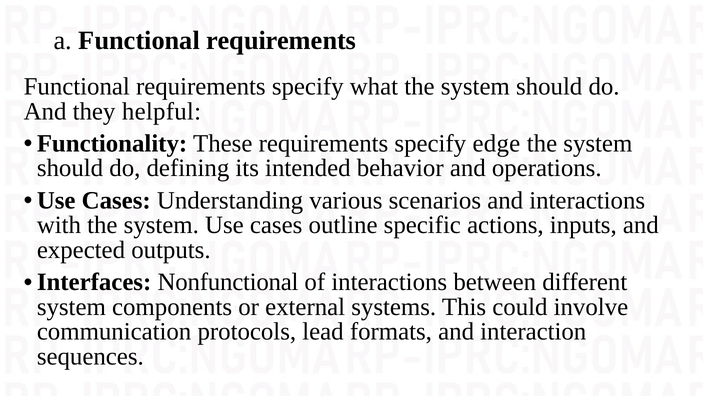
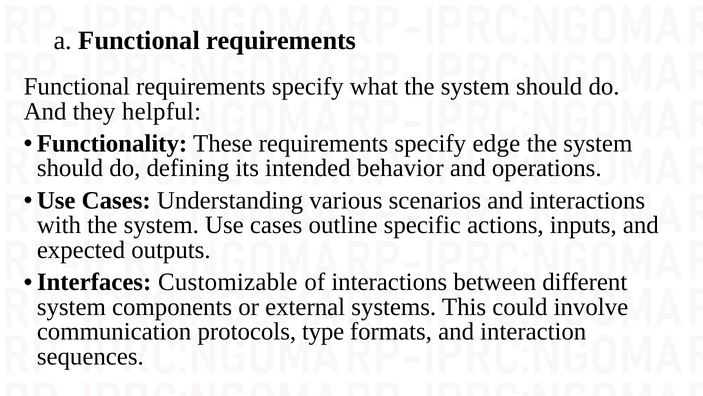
Nonfunctional: Nonfunctional -> Customizable
lead: lead -> type
